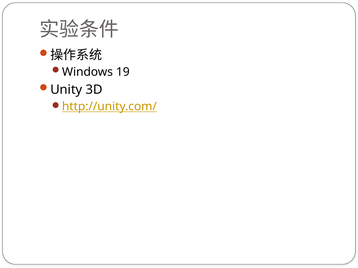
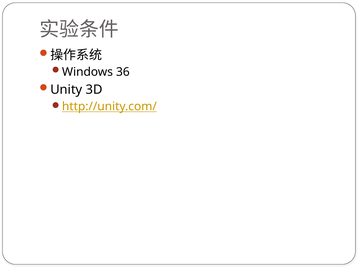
19: 19 -> 36
